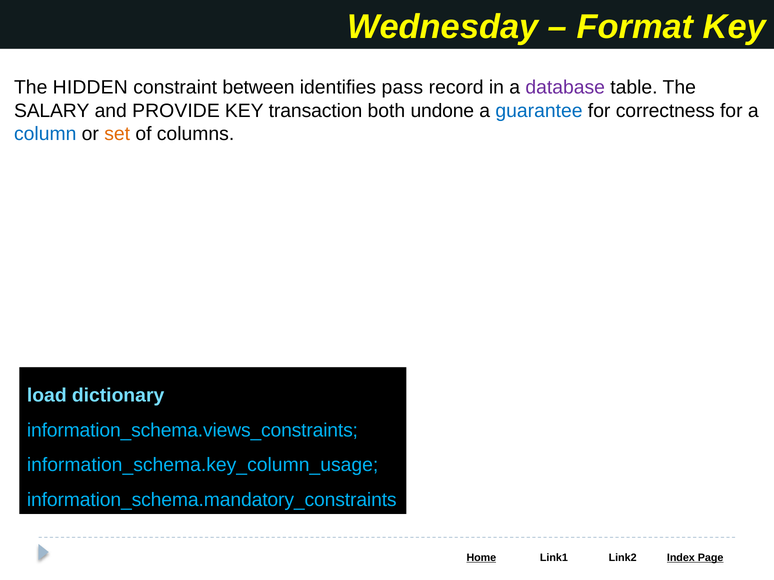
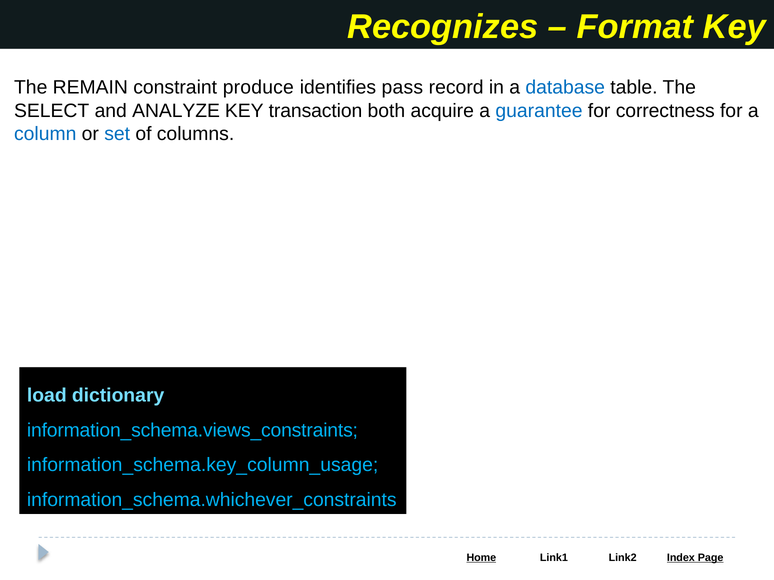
Wednesday: Wednesday -> Recognizes
HIDDEN: HIDDEN -> REMAIN
between: between -> produce
database colour: purple -> blue
SALARY: SALARY -> SELECT
PROVIDE: PROVIDE -> ANALYZE
undone: undone -> acquire
set colour: orange -> blue
information_schema.mandatory_constraints: information_schema.mandatory_constraints -> information_schema.whichever_constraints
